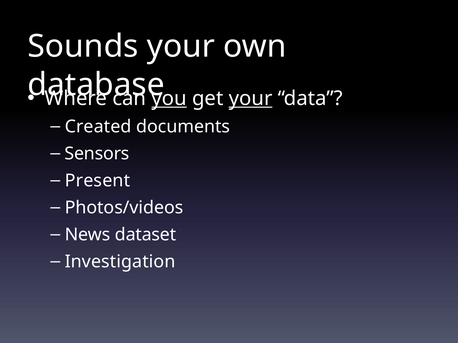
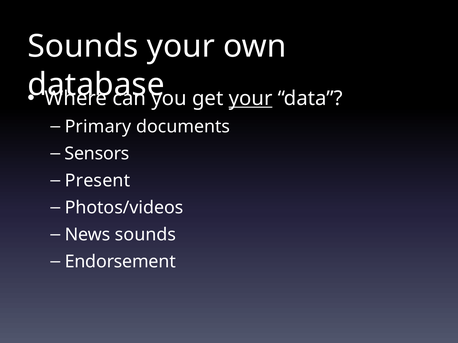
you underline: present -> none
Created: Created -> Primary
News dataset: dataset -> sounds
Investigation: Investigation -> Endorsement
